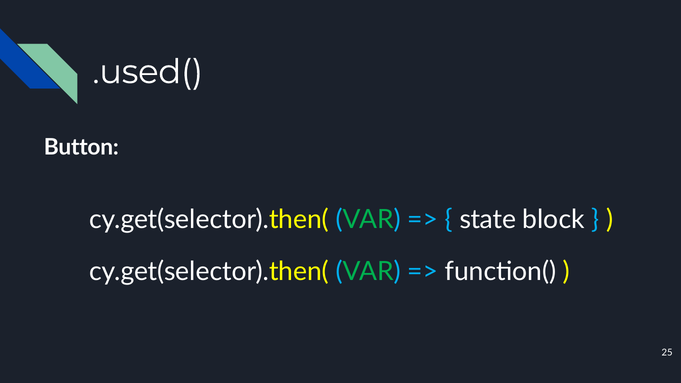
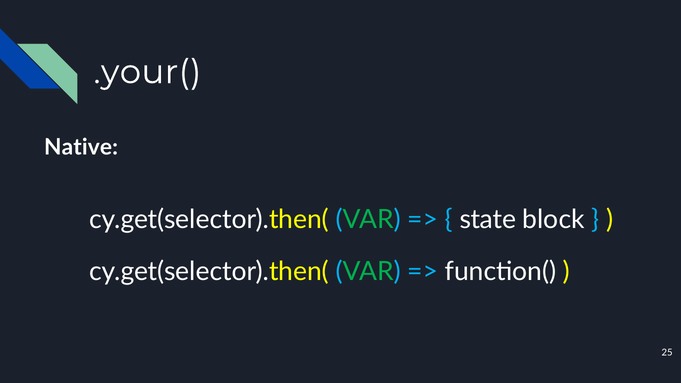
.used(: .used( -> .your(
Button: Button -> Native
